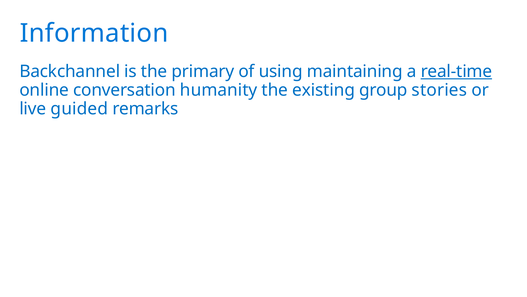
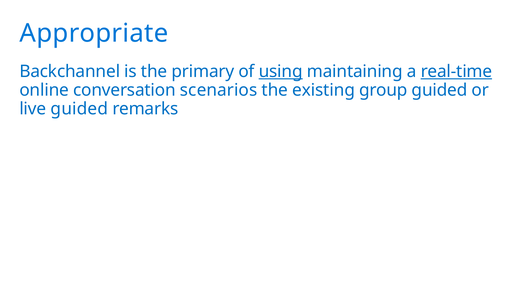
Information: Information -> Appropriate
using underline: none -> present
humanity: humanity -> scenarios
group stories: stories -> guided
